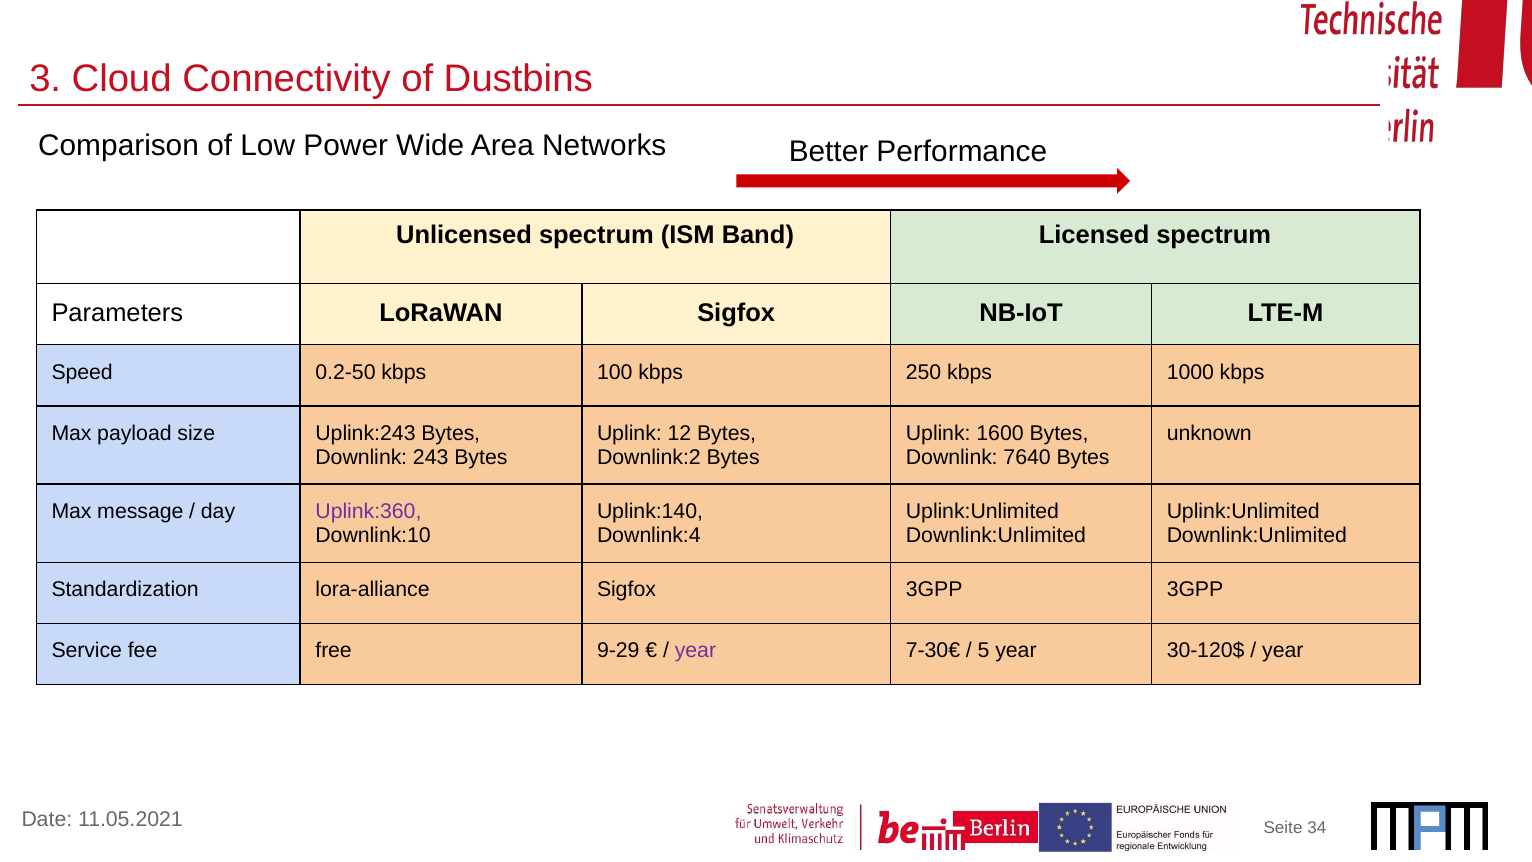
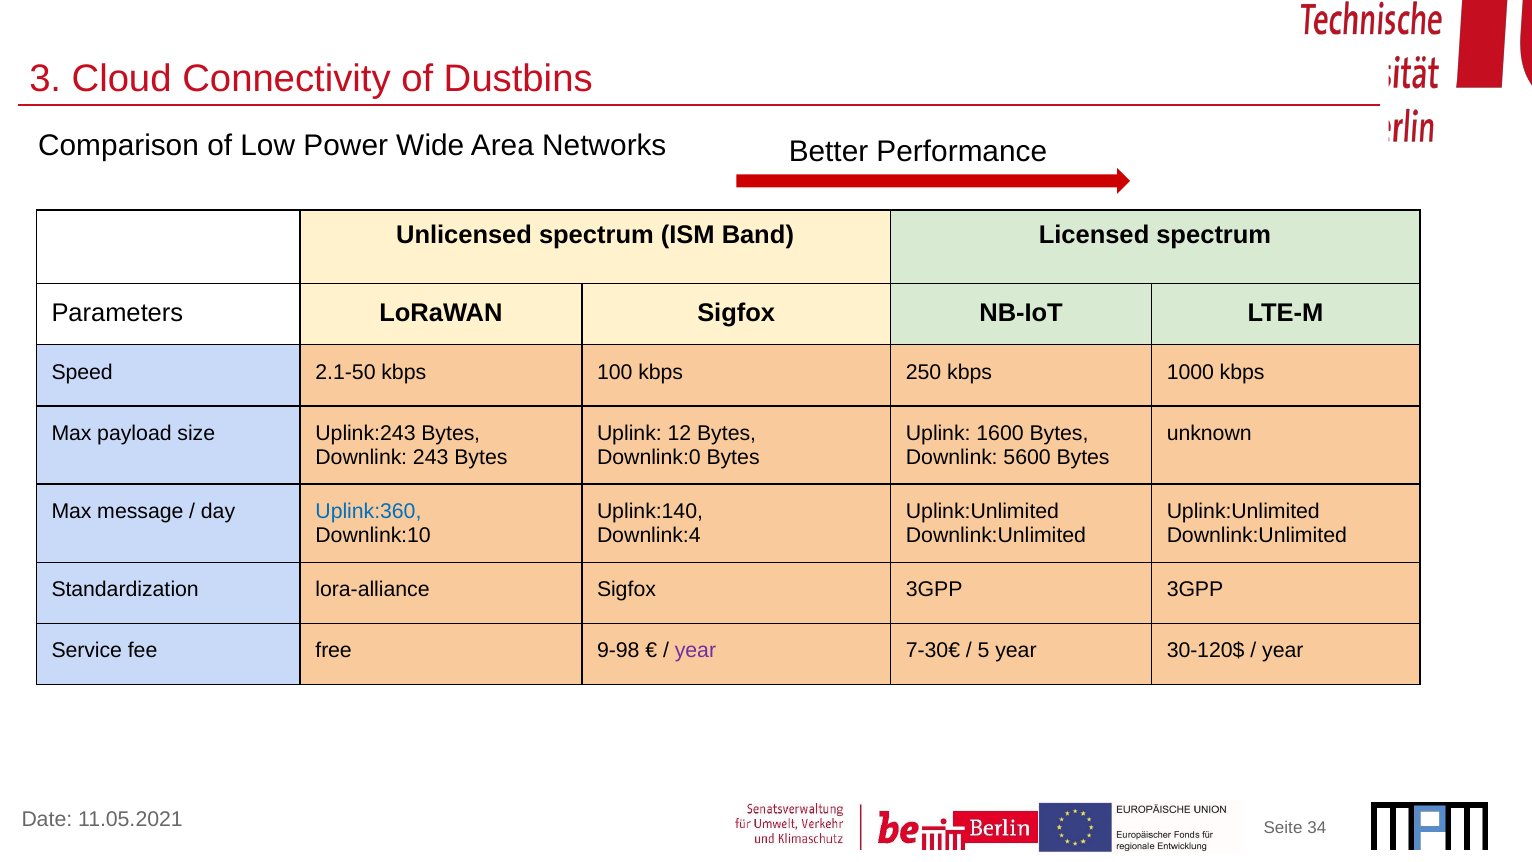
0.2-50: 0.2-50 -> 2.1-50
Downlink:2: Downlink:2 -> Downlink:0
7640: 7640 -> 5600
Uplink:360 colour: purple -> blue
9-29: 9-29 -> 9-98
